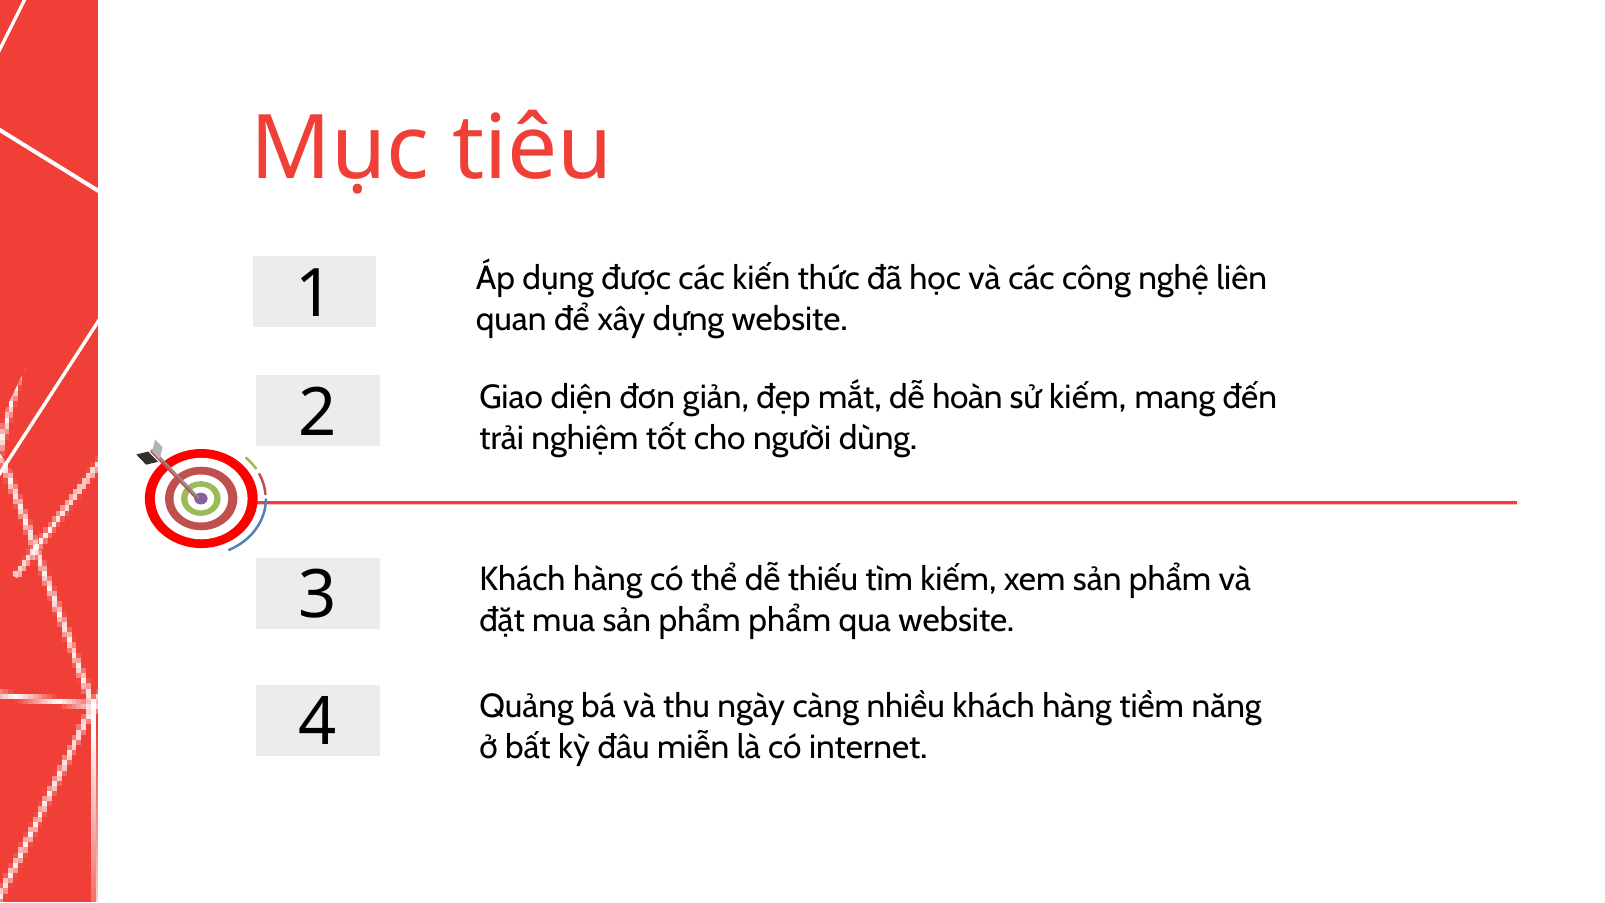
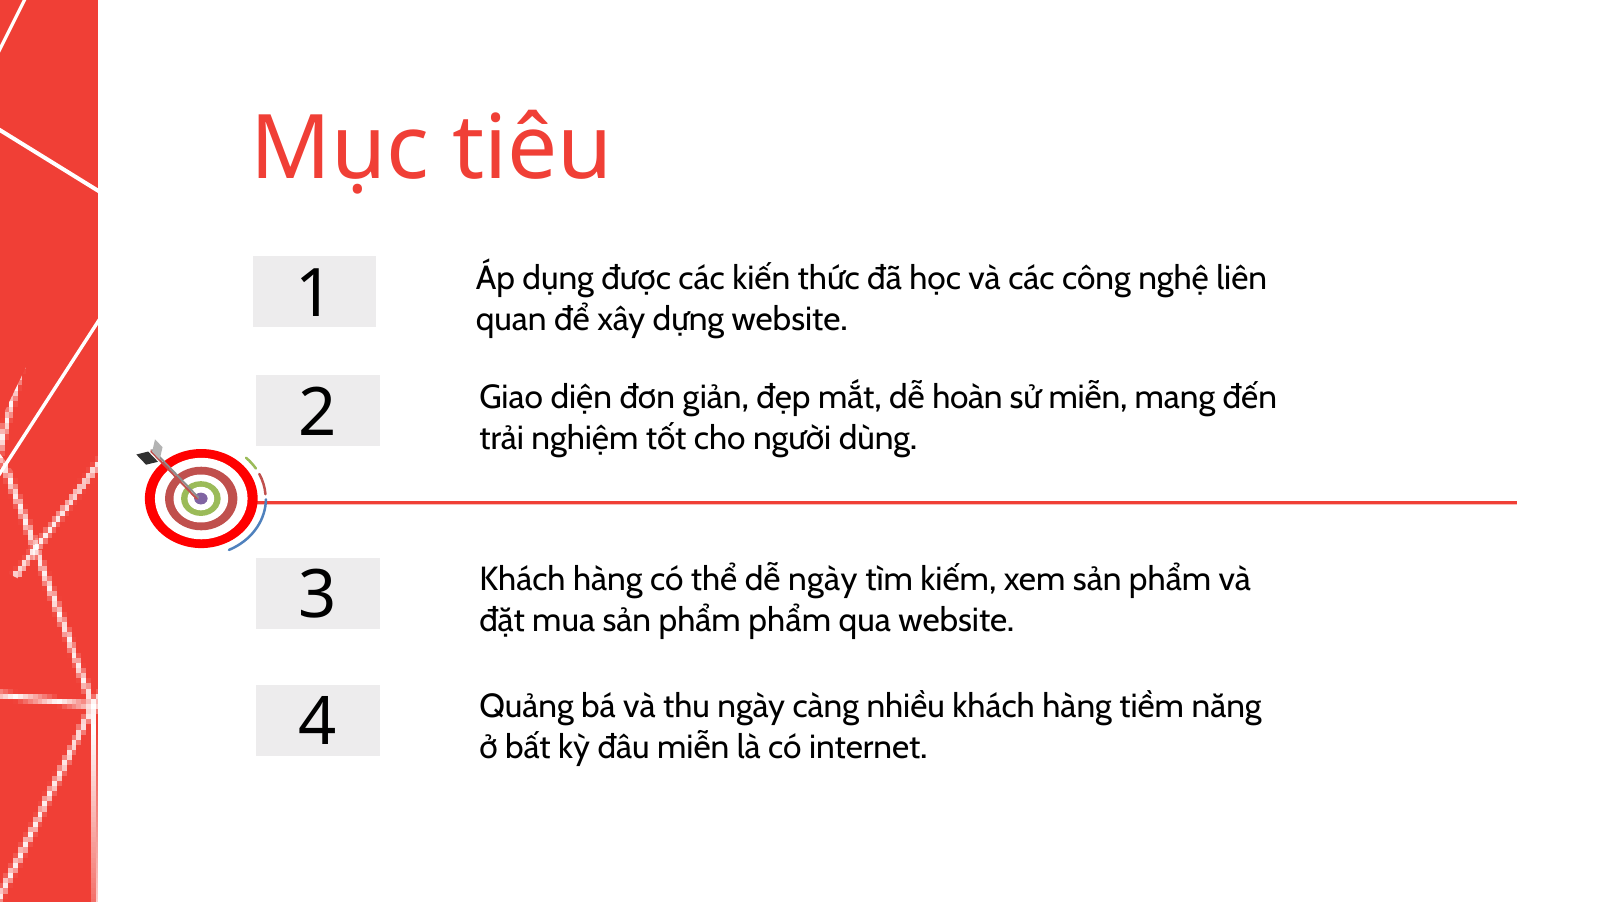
sử kiếm: kiếm -> miễn
dễ thiếu: thiếu -> ngày
